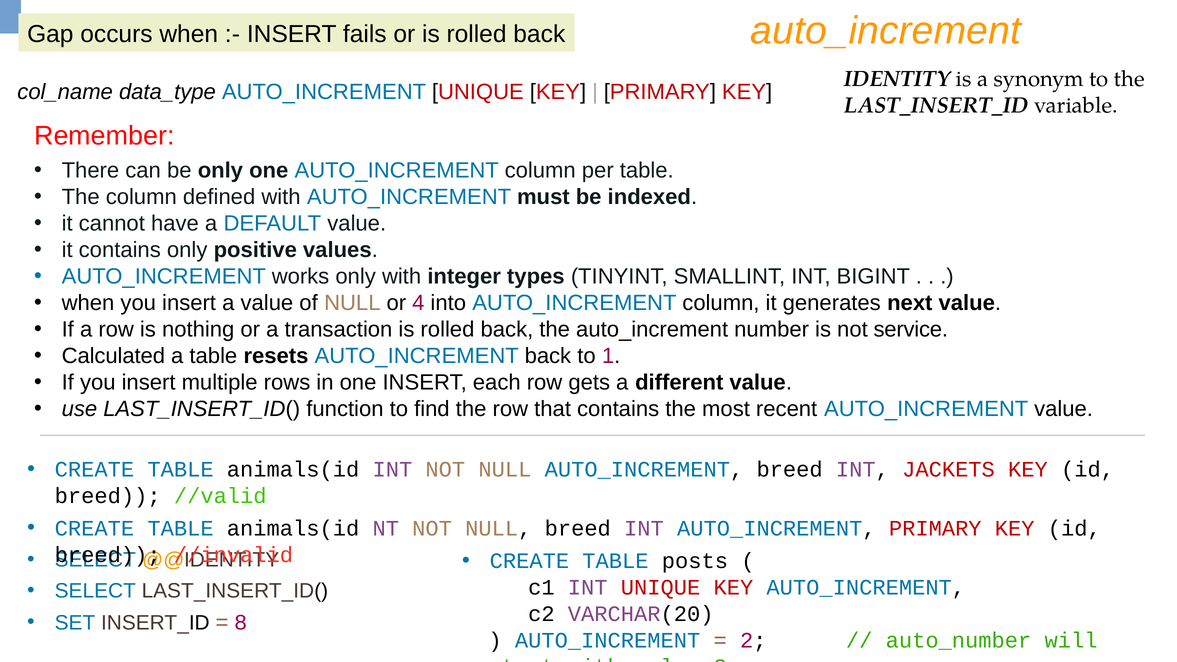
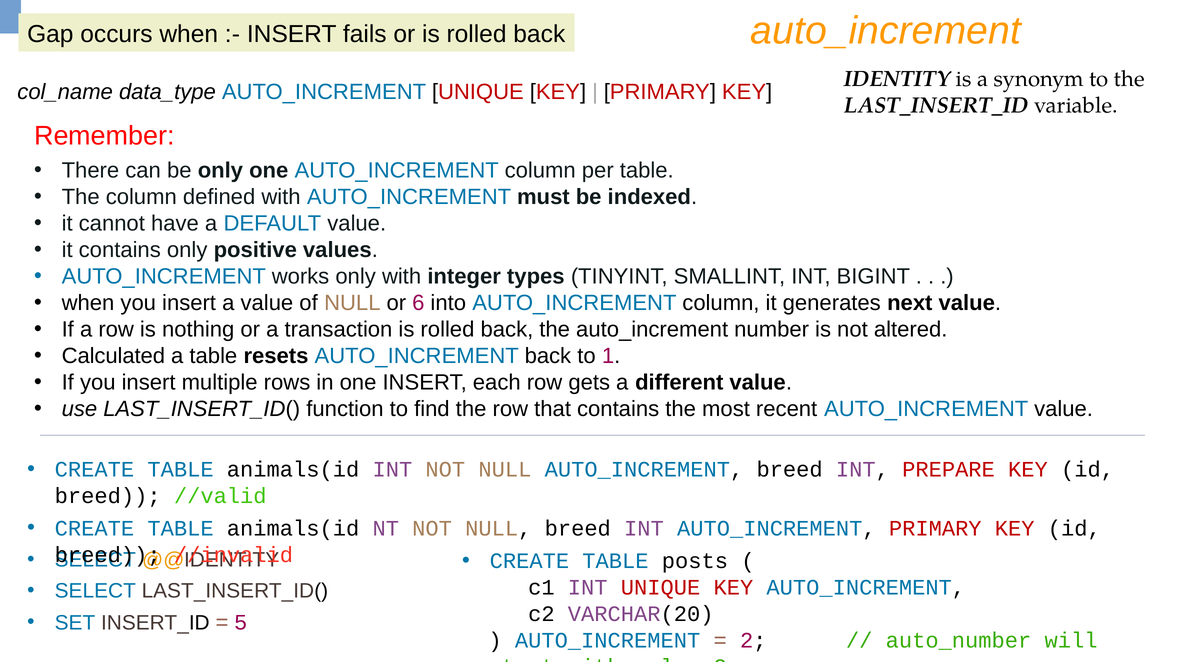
4: 4 -> 6
service: service -> altered
JACKETS: JACKETS -> PREPARE
8: 8 -> 5
